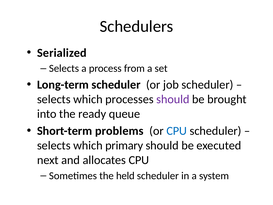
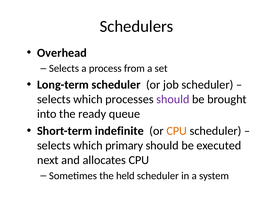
Serialized: Serialized -> Overhead
problems: problems -> indefinite
CPU at (177, 131) colour: blue -> orange
